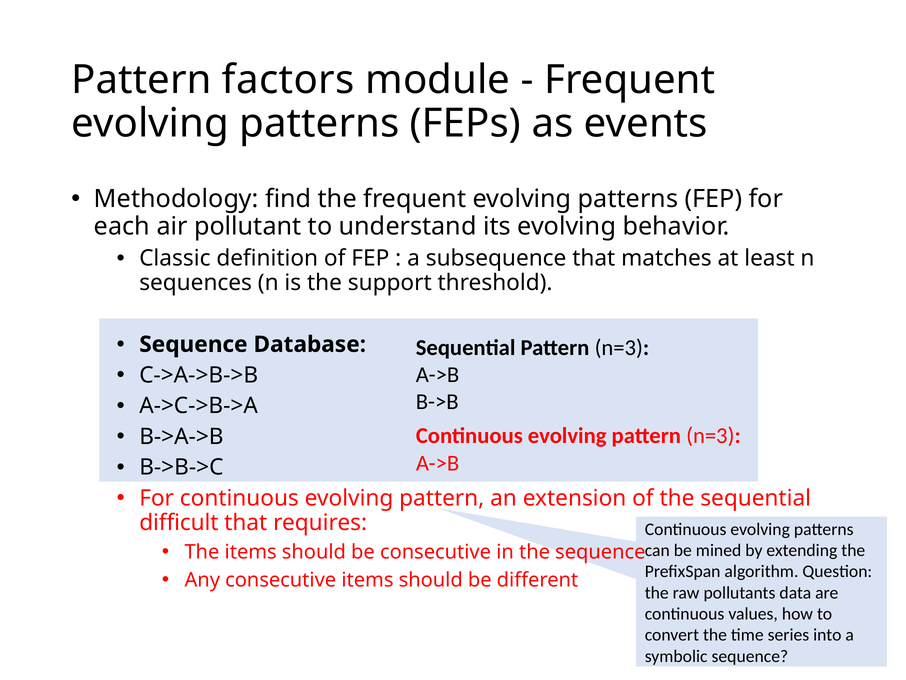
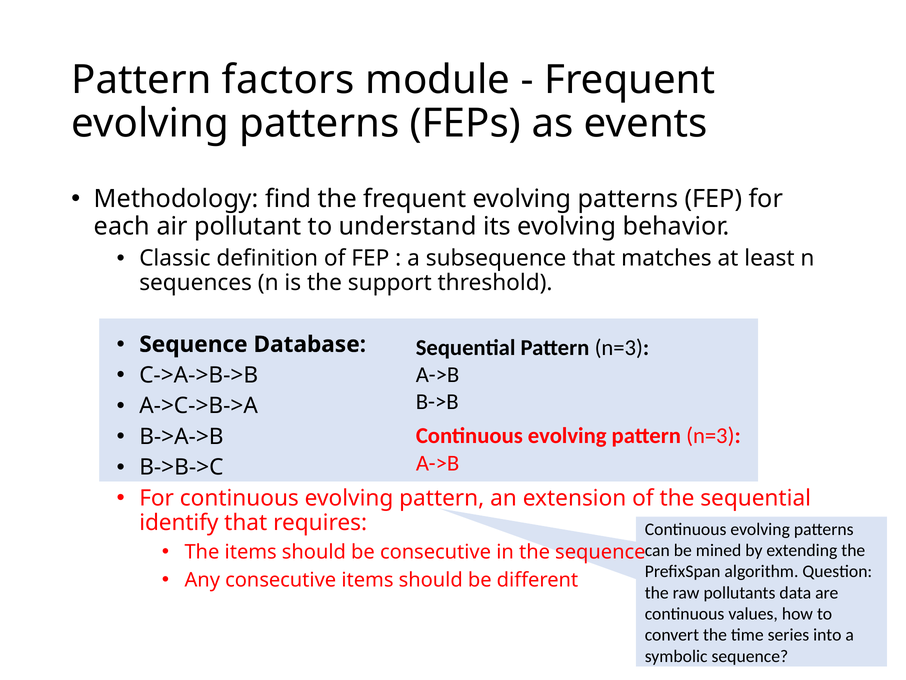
difficult: difficult -> identify
